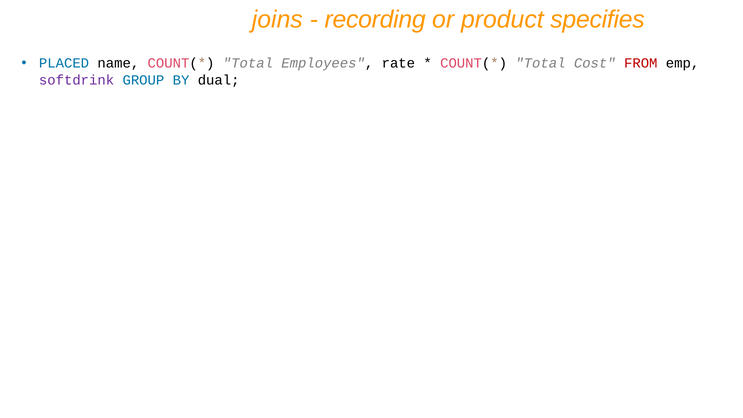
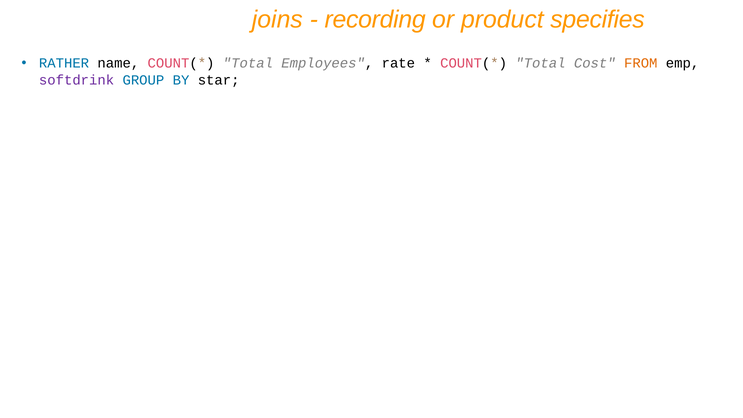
PLACED: PLACED -> RATHER
FROM colour: red -> orange
dual: dual -> star
